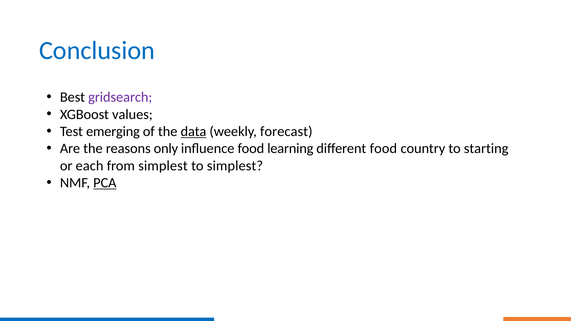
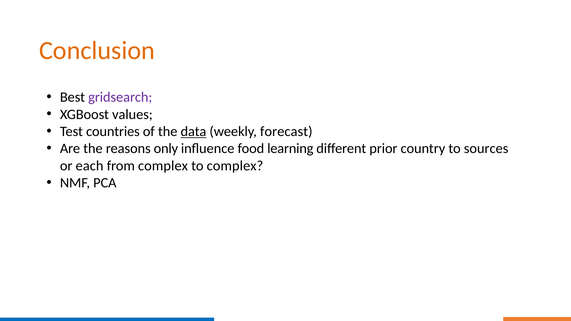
Conclusion colour: blue -> orange
emerging: emerging -> countries
different food: food -> prior
starting: starting -> sources
from simplest: simplest -> complex
to simplest: simplest -> complex
PCA underline: present -> none
